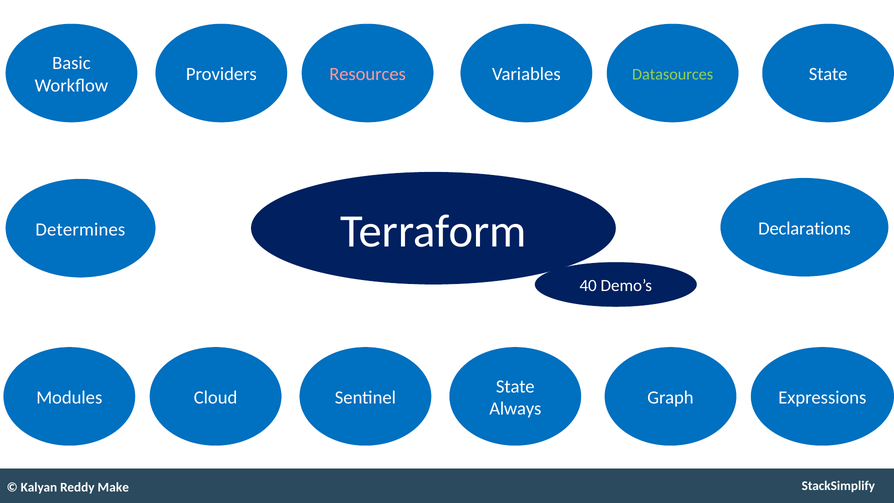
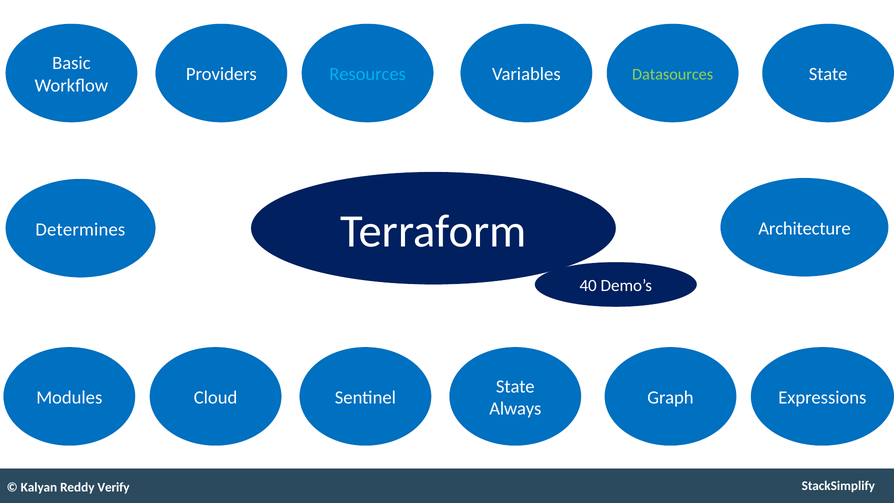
Resources colour: pink -> light blue
Declarations: Declarations -> Architecture
Make: Make -> Verify
